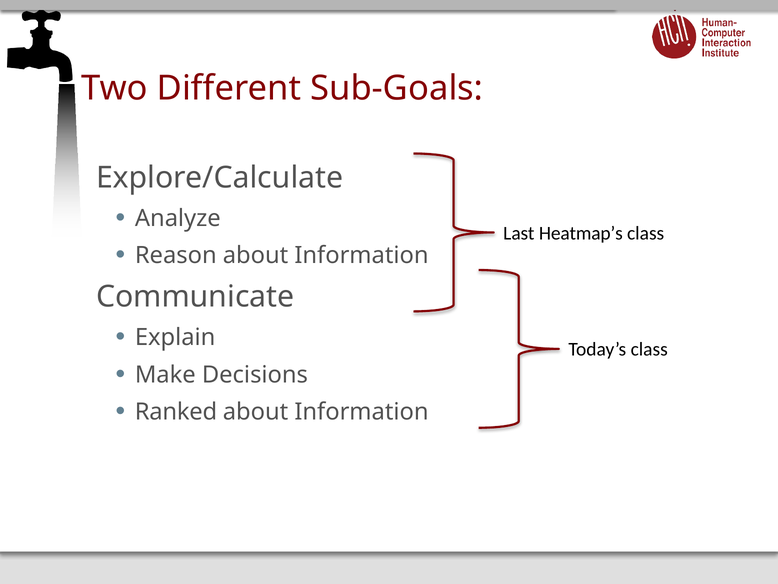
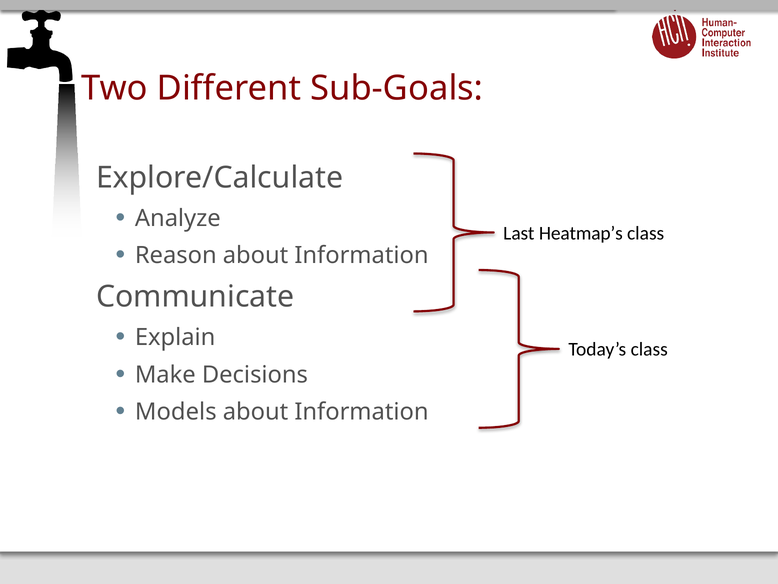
Ranked: Ranked -> Models
